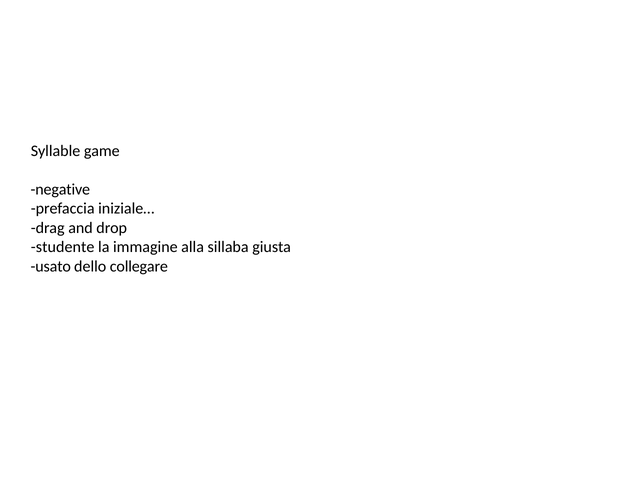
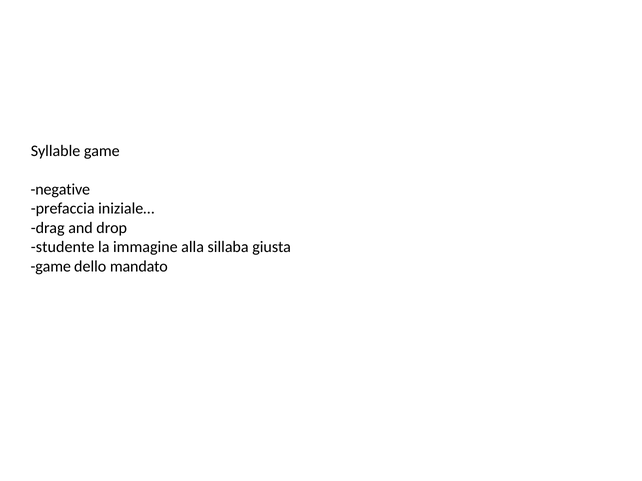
usato at (51, 267): usato -> game
collegare: collegare -> mandato
